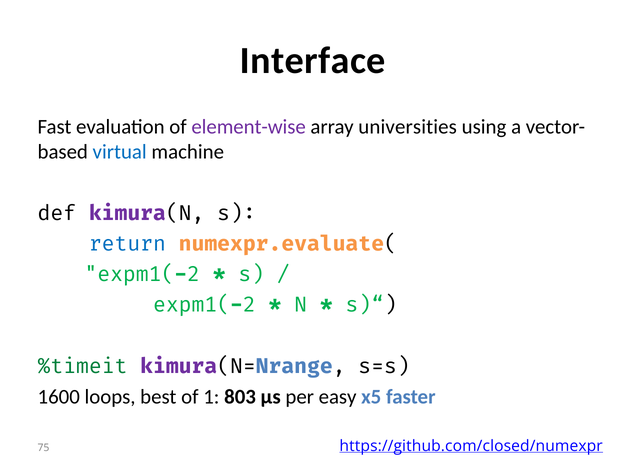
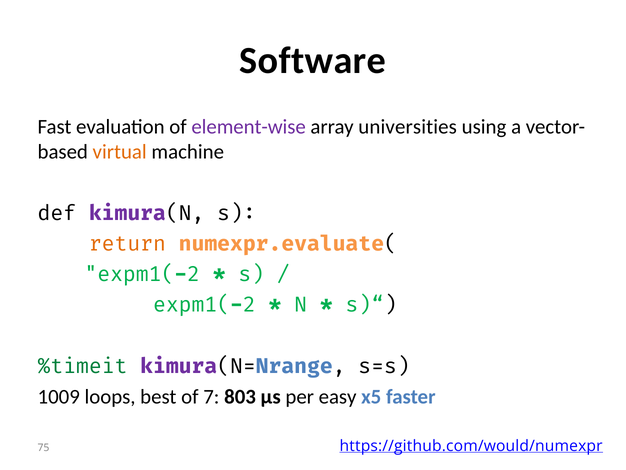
Interface: Interface -> Software
virtual colour: blue -> orange
return colour: blue -> orange
1600: 1600 -> 1009
1: 1 -> 7
https://github.com/closed/numexpr: https://github.com/closed/numexpr -> https://github.com/would/numexpr
